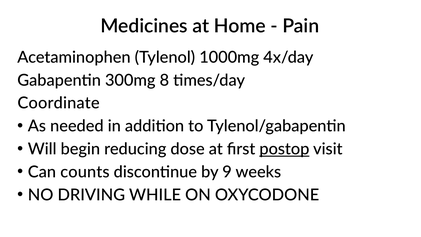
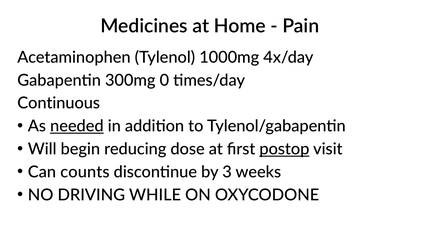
8: 8 -> 0
Coordinate: Coordinate -> Continuous
needed underline: none -> present
9: 9 -> 3
